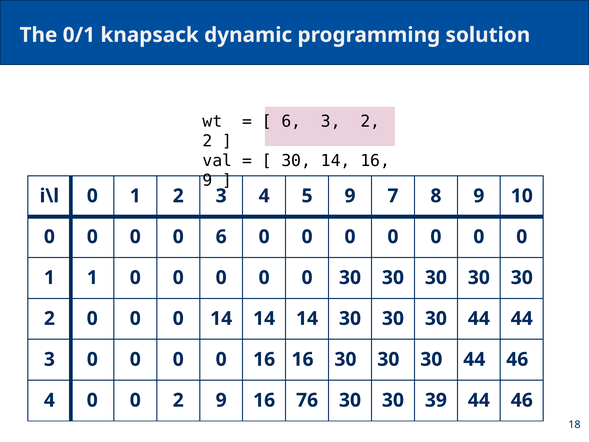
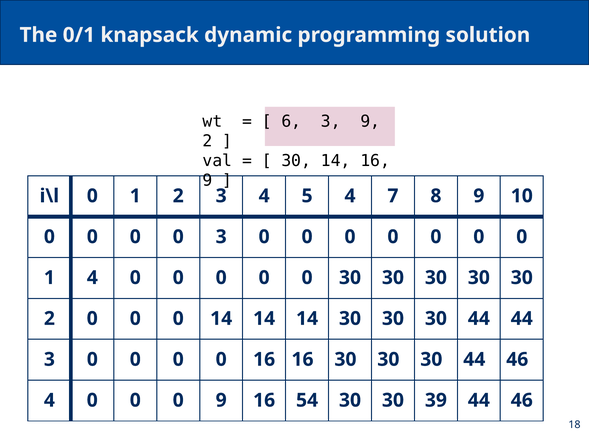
3 2: 2 -> 9
5 9: 9 -> 4
0 6: 6 -> 3
1 1: 1 -> 4
2 at (178, 400): 2 -> 0
76: 76 -> 54
